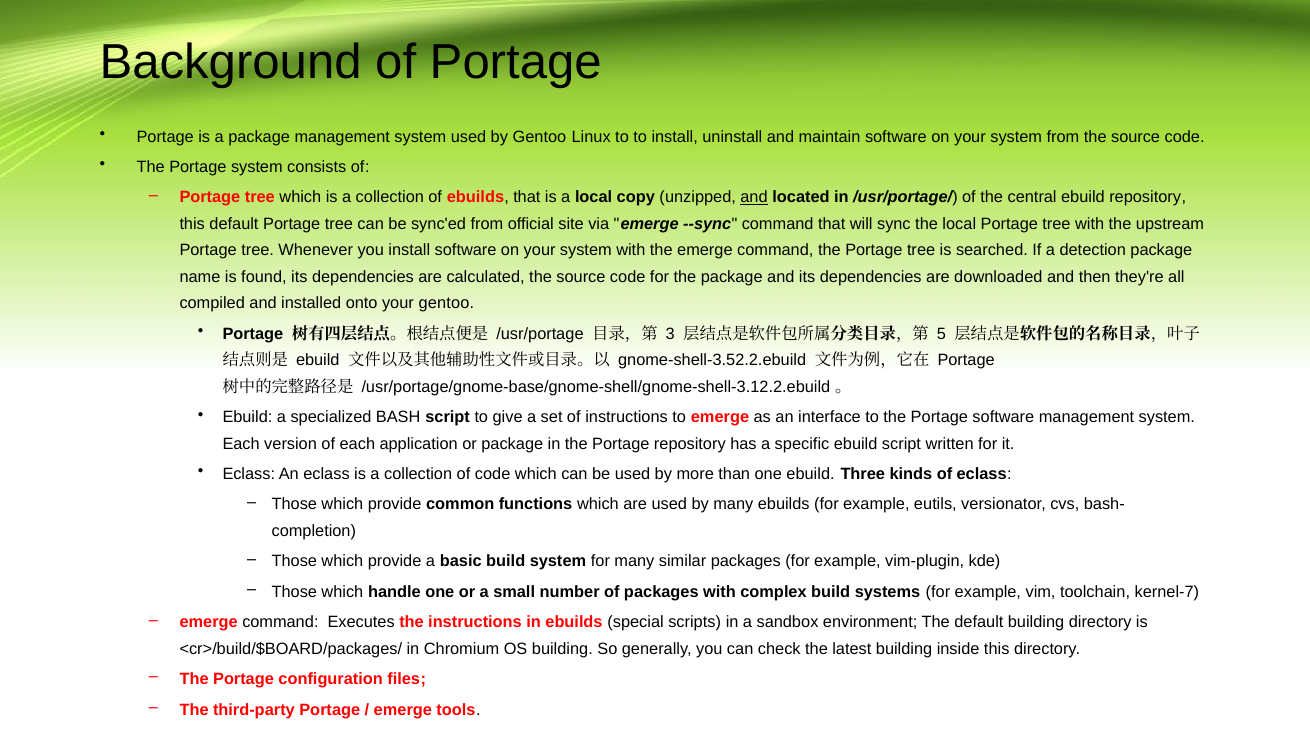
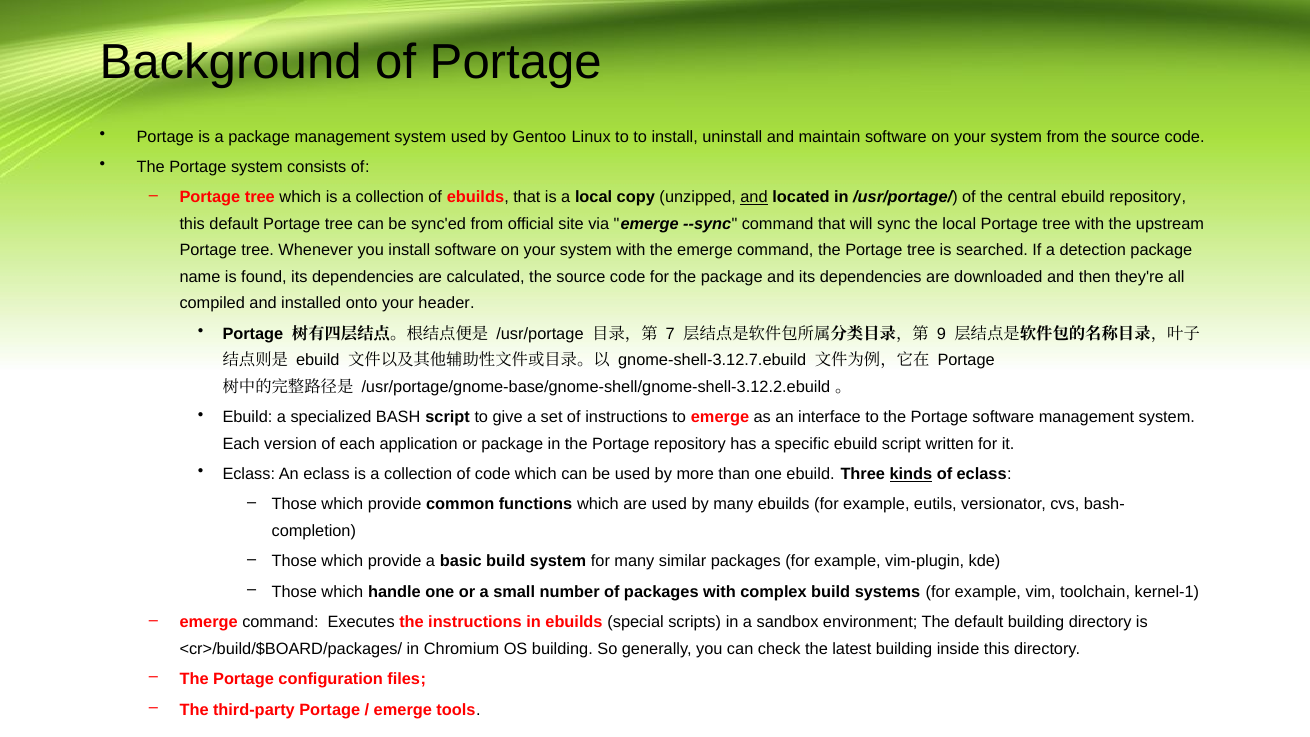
your gentoo: gentoo -> header
3: 3 -> 7
5: 5 -> 9
gnome-shell-3.52.2.ebuild: gnome-shell-3.52.2.ebuild -> gnome-shell-3.12.7.ebuild
kinds underline: none -> present
kernel-7: kernel-7 -> kernel-1
